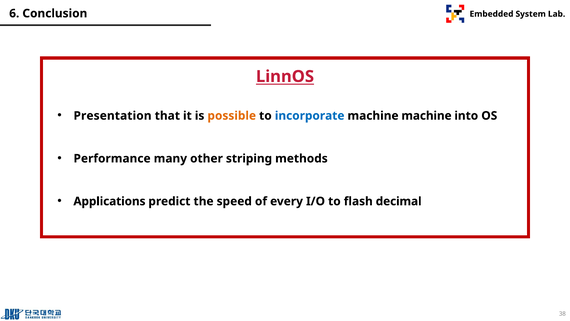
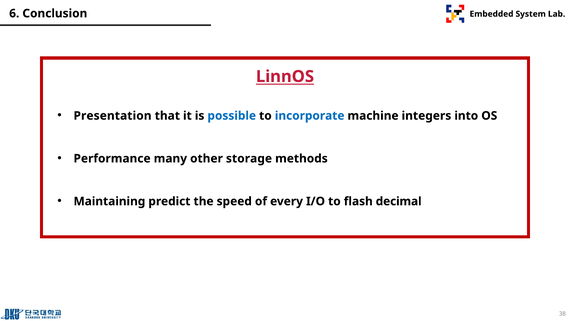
possible colour: orange -> blue
machine machine: machine -> integers
striping: striping -> storage
Applications: Applications -> Maintaining
